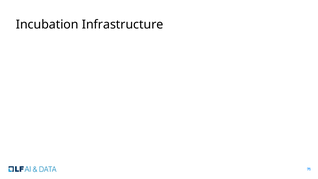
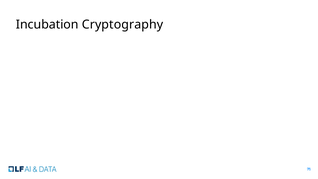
Infrastructure: Infrastructure -> Cryptography
